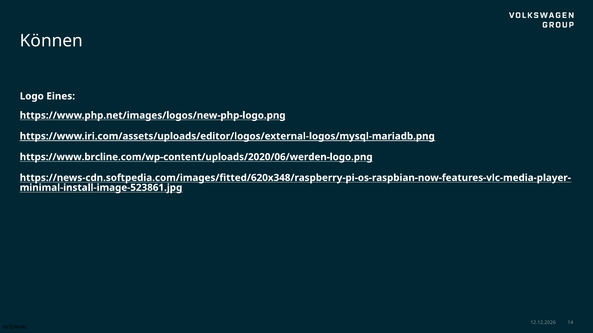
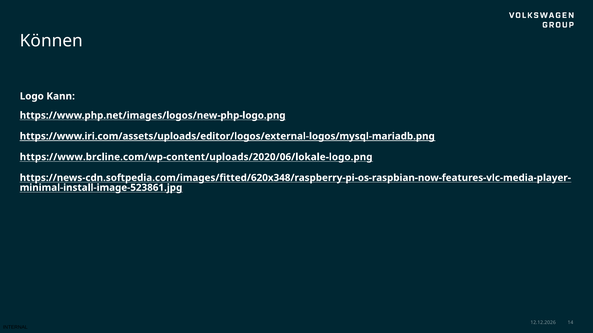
Eines: Eines -> Kann
https://www.brcline.com/wp-content/uploads/2020/06/werden-logo.png: https://www.brcline.com/wp-content/uploads/2020/06/werden-logo.png -> https://www.brcline.com/wp-content/uploads/2020/06/lokale-logo.png
